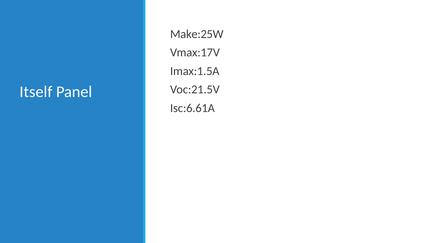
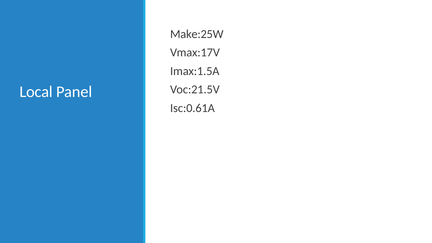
Itself: Itself -> Local
Isc:6.61A: Isc:6.61A -> Isc:0.61A
